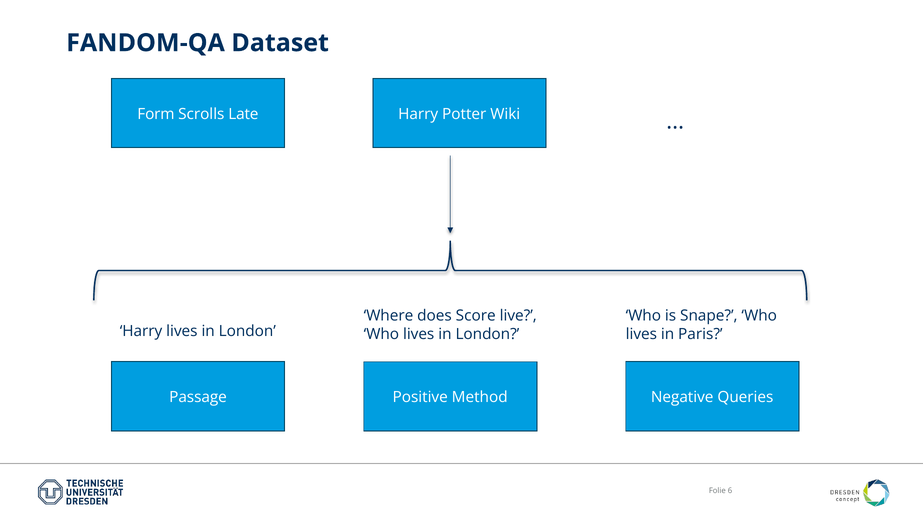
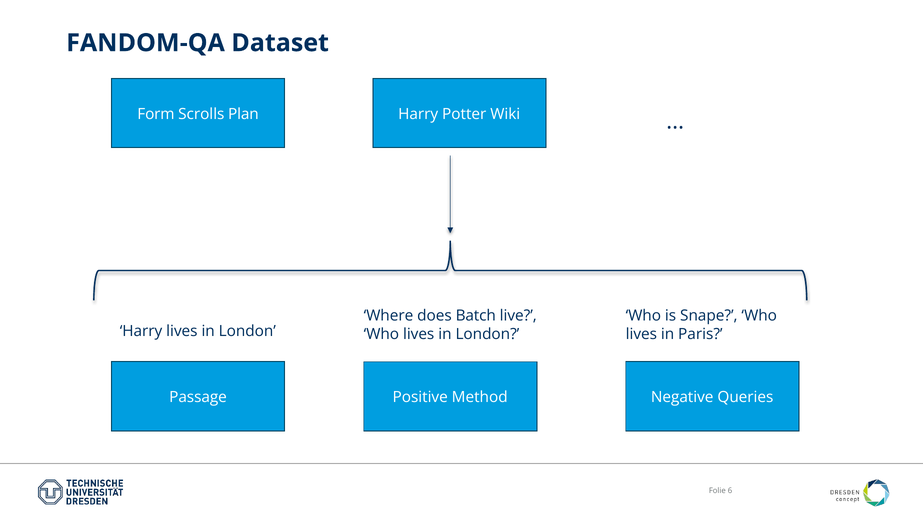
Late: Late -> Plan
Score: Score -> Batch
